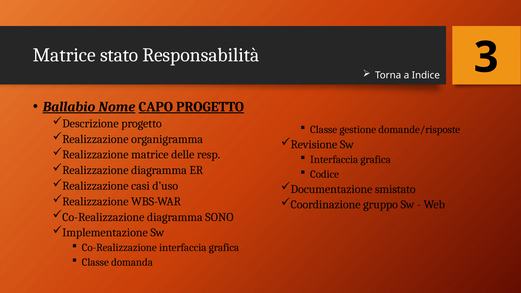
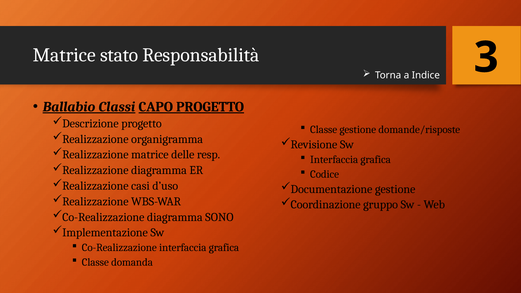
Nome: Nome -> Classi
smistato at (395, 189): smistato -> gestione
